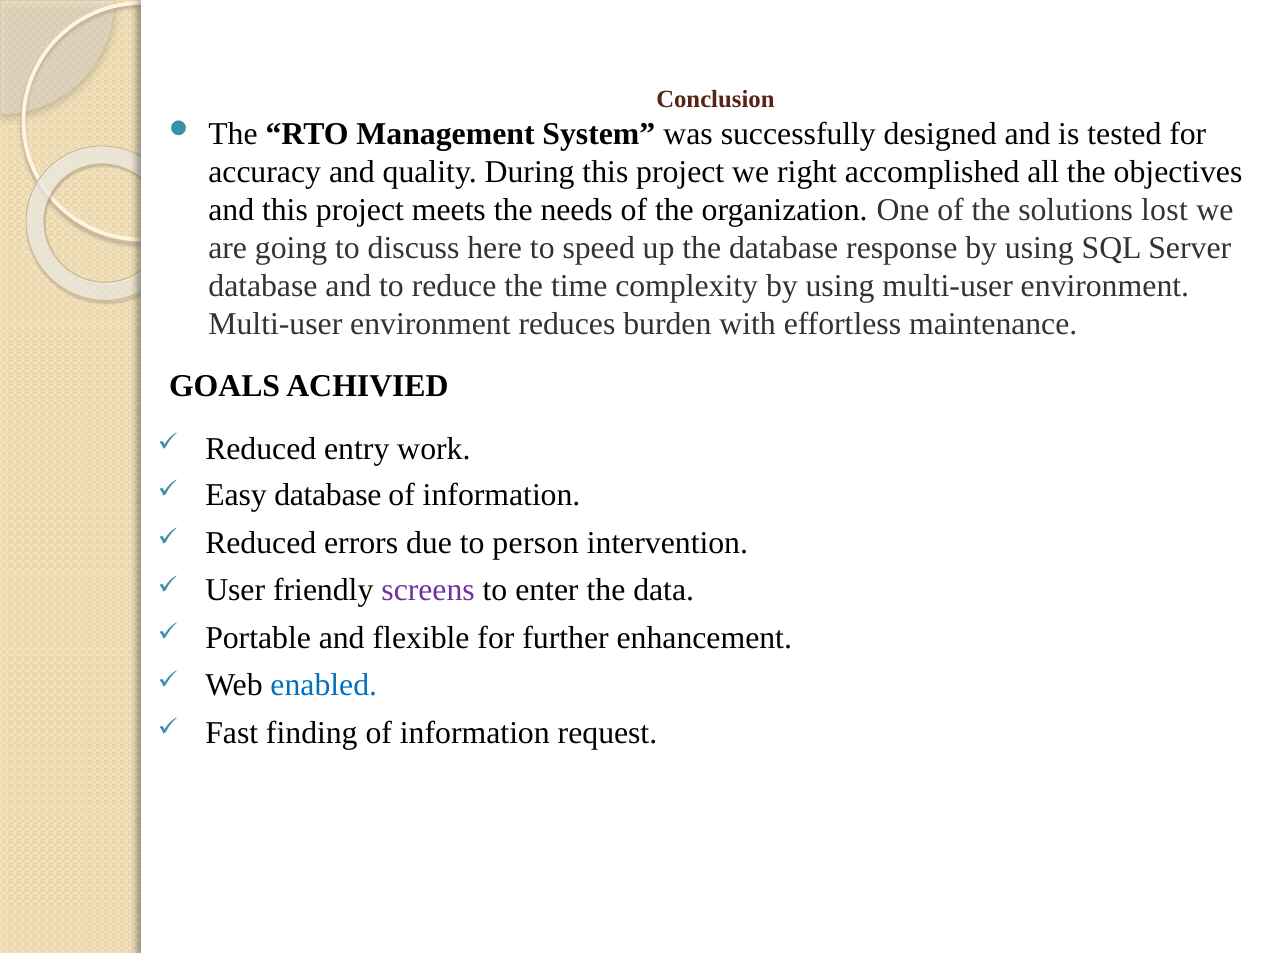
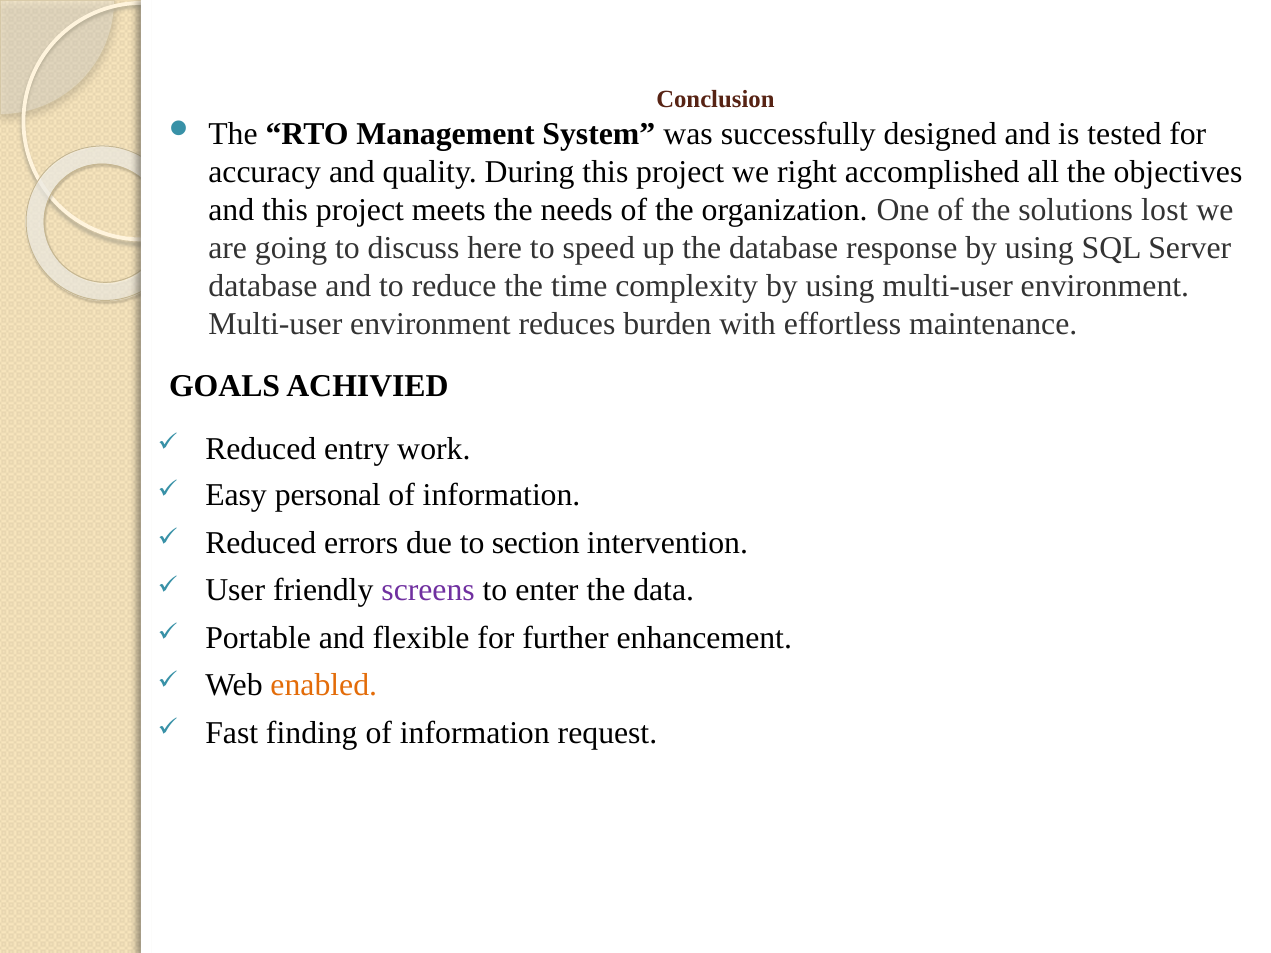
Easy database: database -> personal
person: person -> section
enabled colour: blue -> orange
